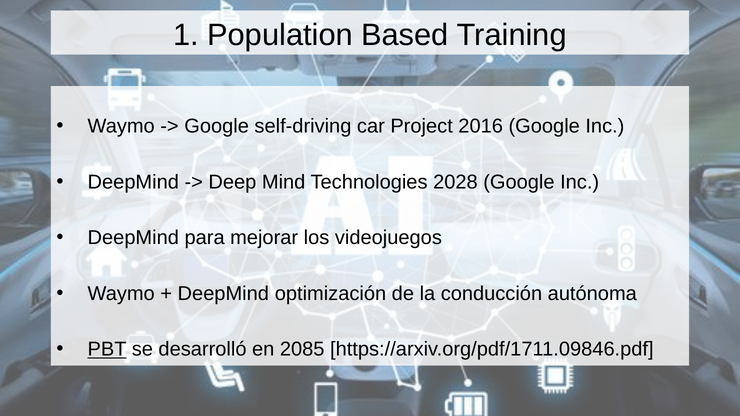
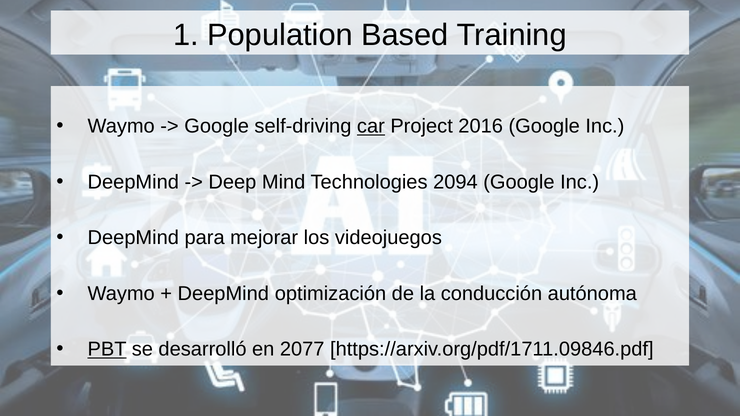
car underline: none -> present
2028: 2028 -> 2094
2085: 2085 -> 2077
